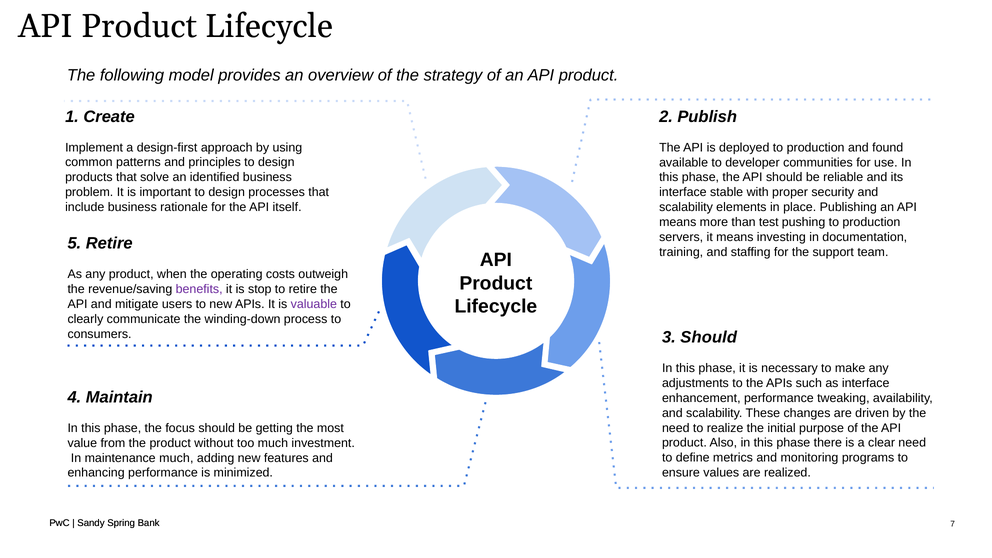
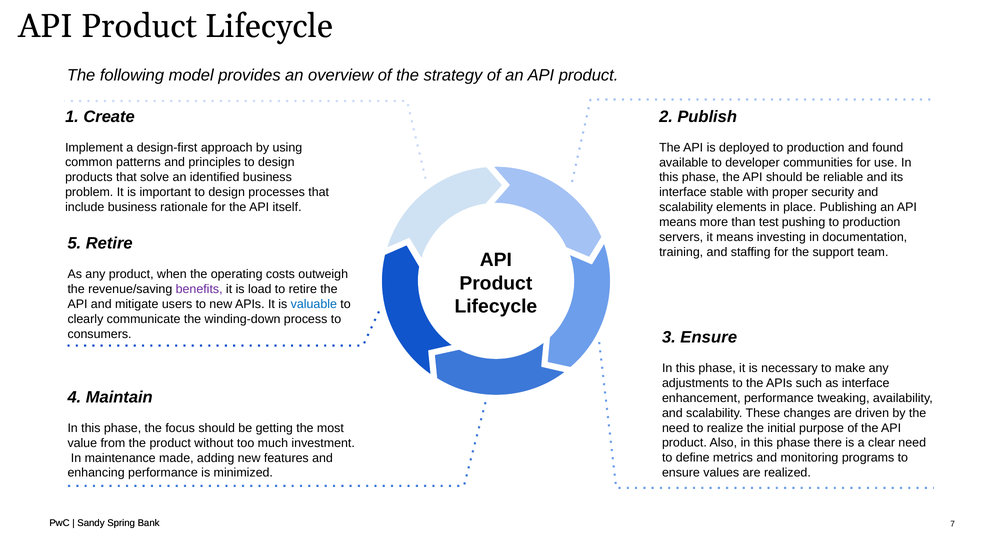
stop: stop -> load
valuable colour: purple -> blue
3 Should: Should -> Ensure
maintenance much: much -> made
